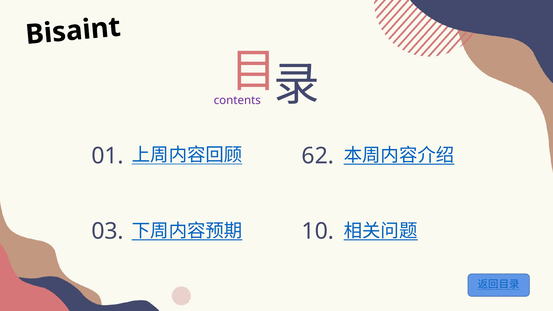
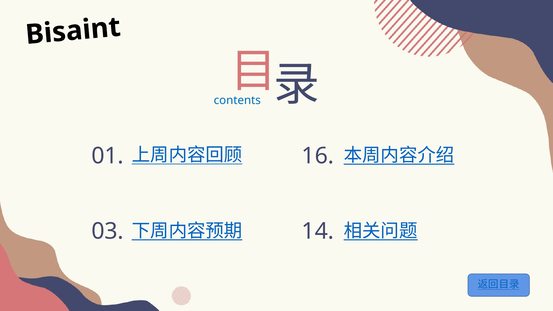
contents colour: purple -> blue
62: 62 -> 16
10: 10 -> 14
